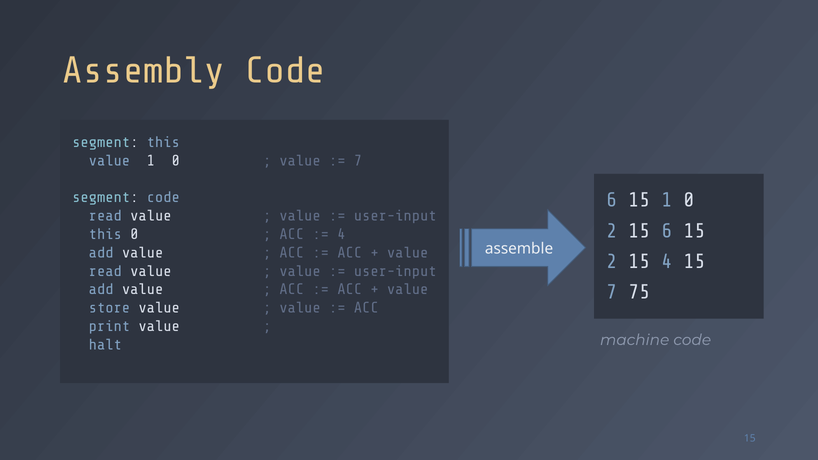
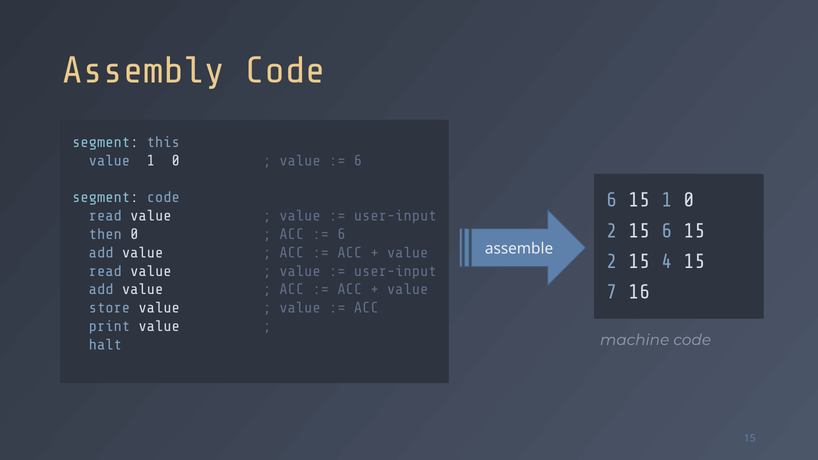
7 at (358, 161): 7 -> 6
this at (105, 234): this -> then
4 at (341, 234): 4 -> 6
75: 75 -> 16
